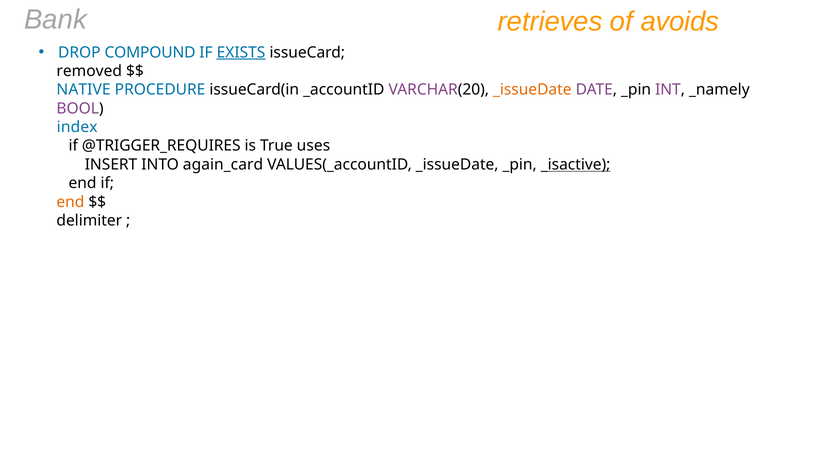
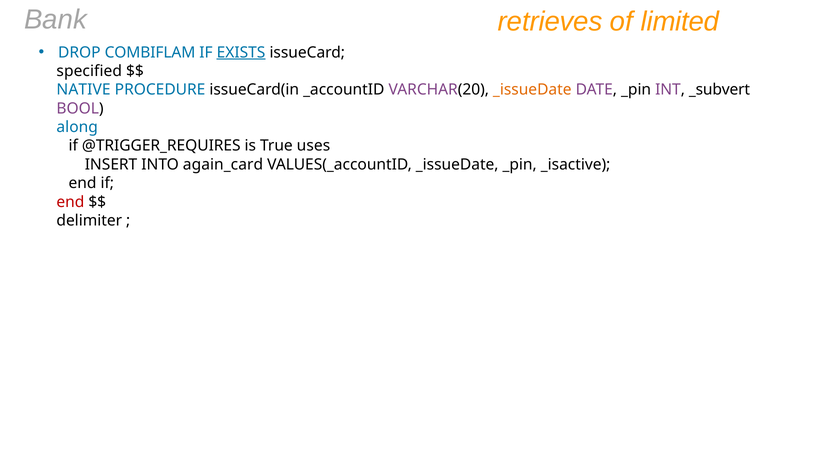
avoids: avoids -> limited
COMPOUND: COMPOUND -> COMBIFLAM
removed: removed -> specified
_namely: _namely -> _subvert
index: index -> along
_isactive underline: present -> none
end at (70, 202) colour: orange -> red
